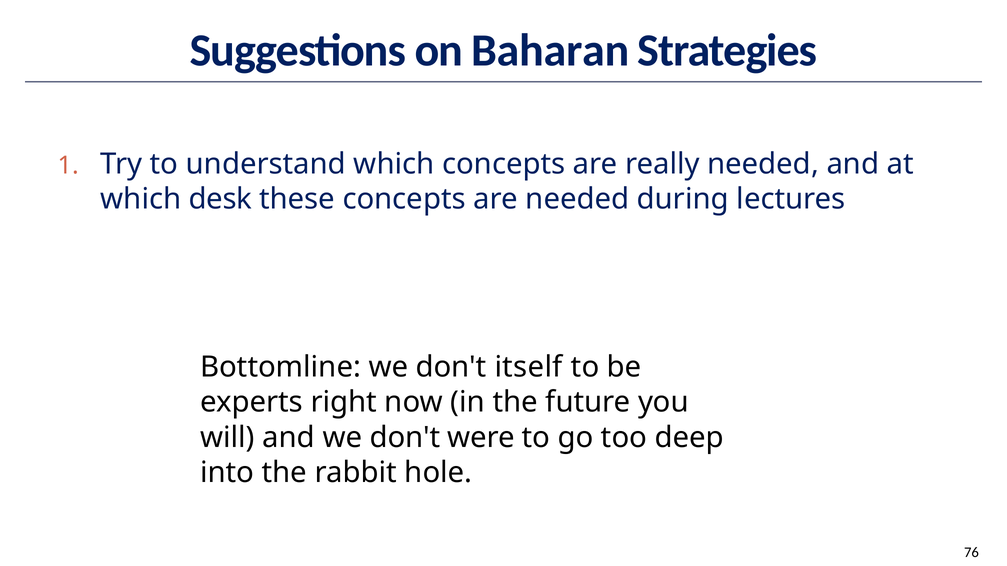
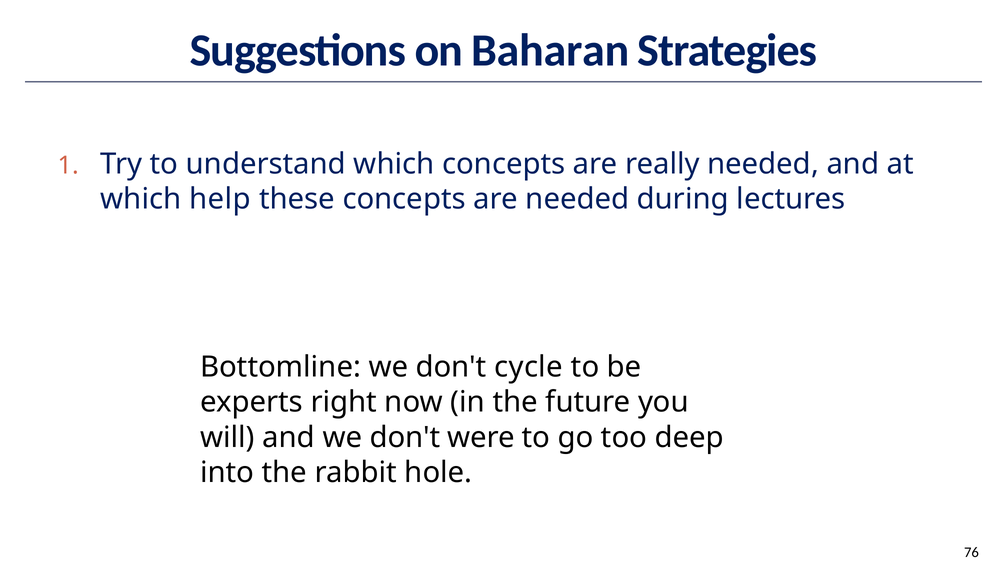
desk: desk -> help
itself: itself -> cycle
